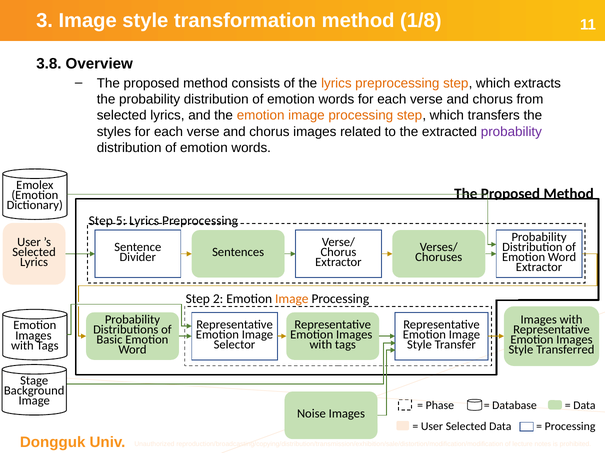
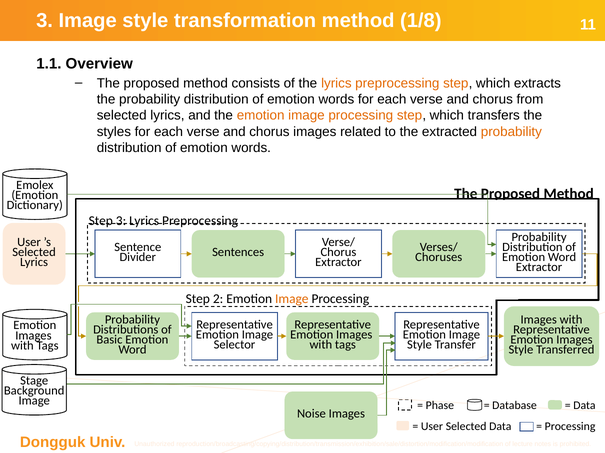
3.8: 3.8 -> 1.1
probability at (511, 132) colour: purple -> orange
Step 5: 5 -> 3
